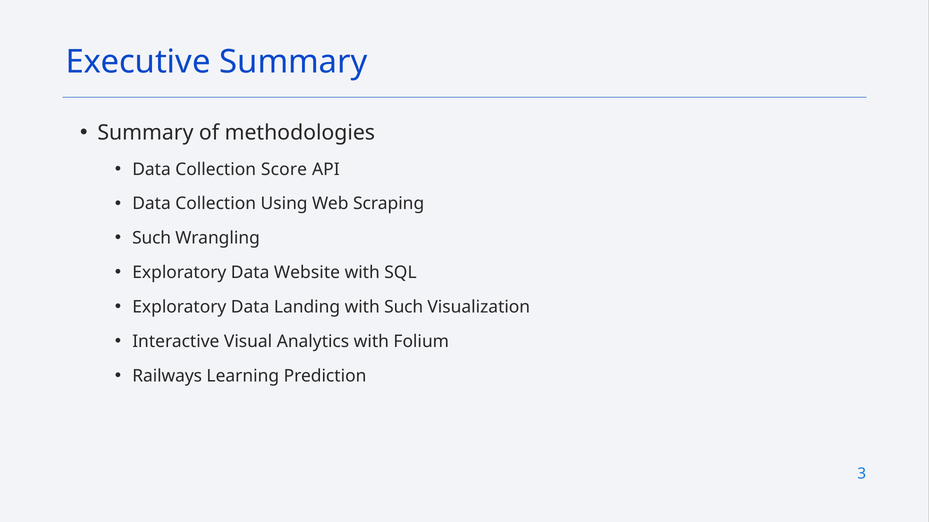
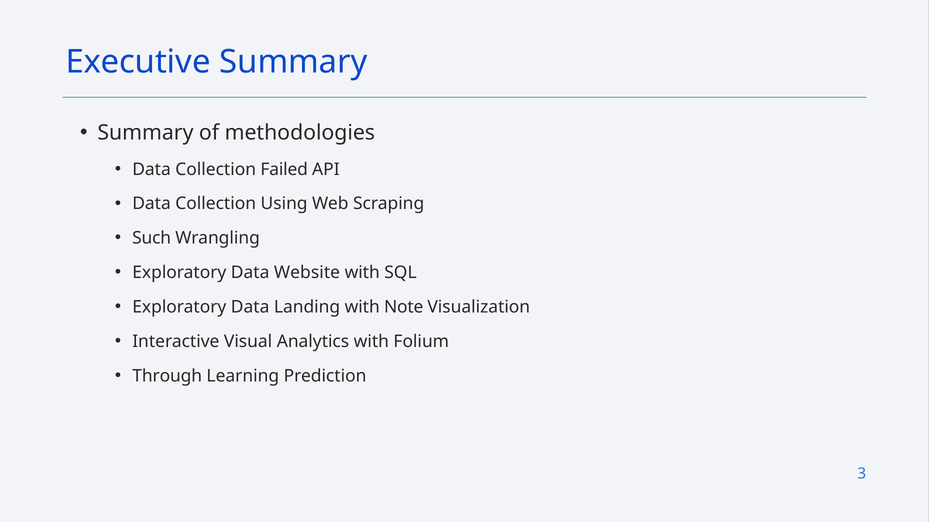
Score: Score -> Failed
with Such: Such -> Note
Railways: Railways -> Through
